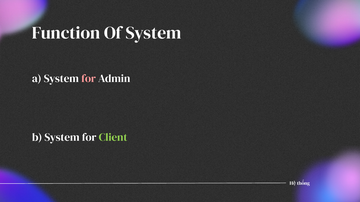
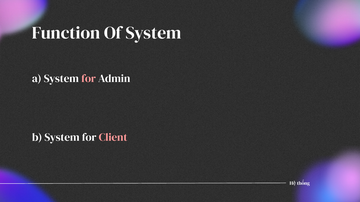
Client colour: light green -> pink
